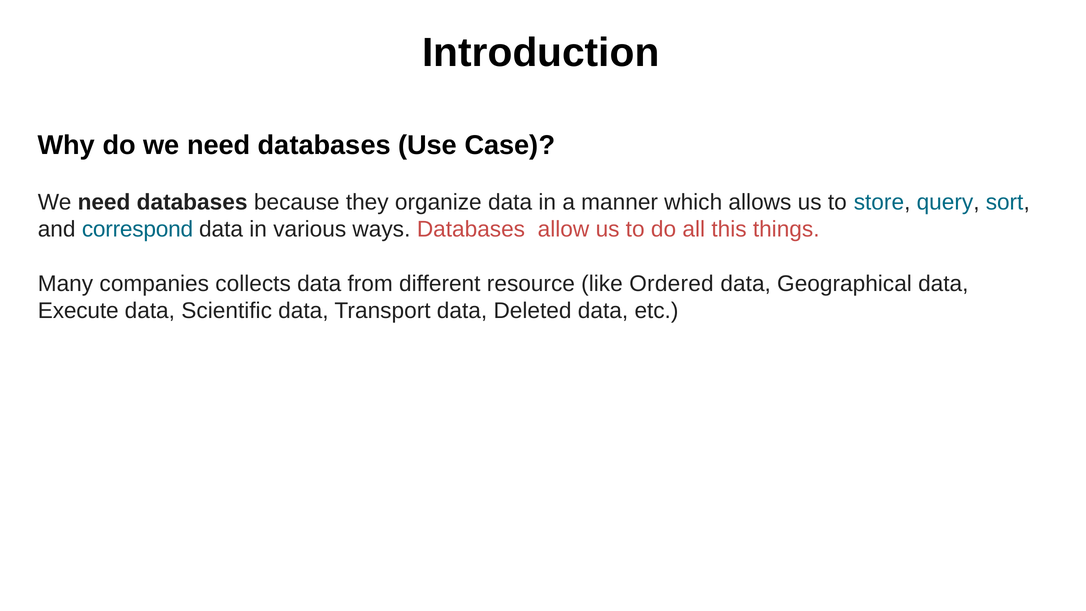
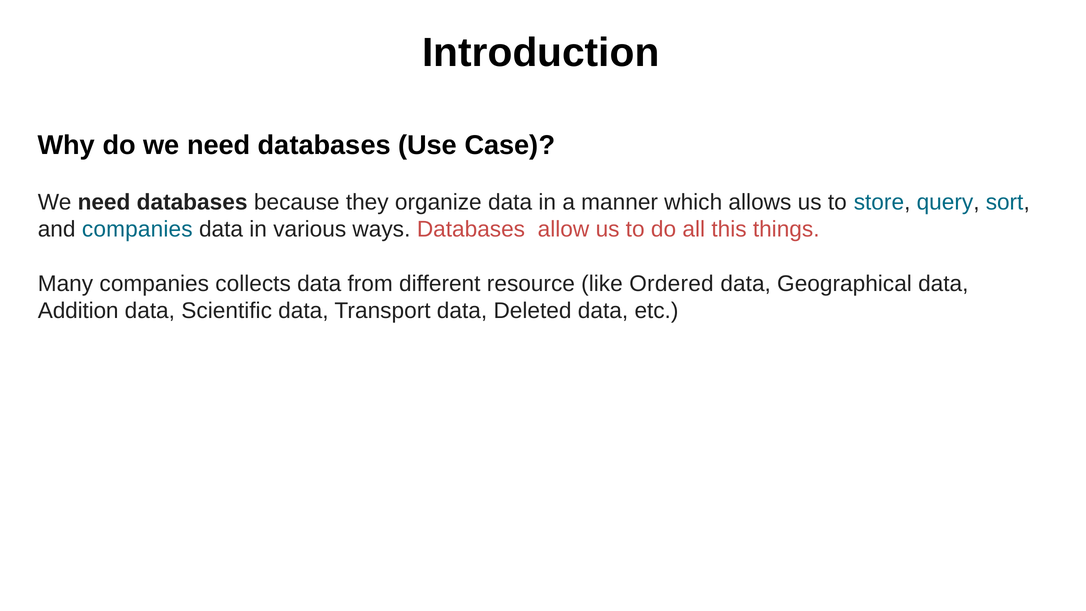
and correspond: correspond -> companies
Execute: Execute -> Addition
